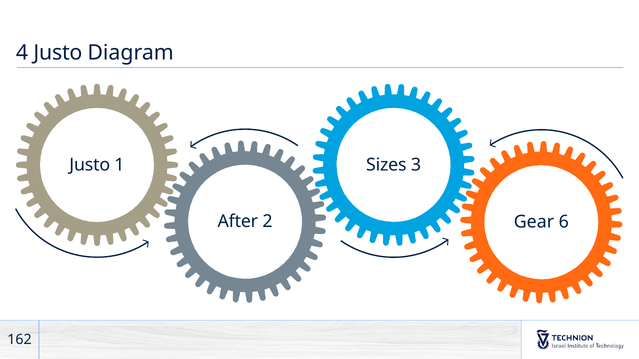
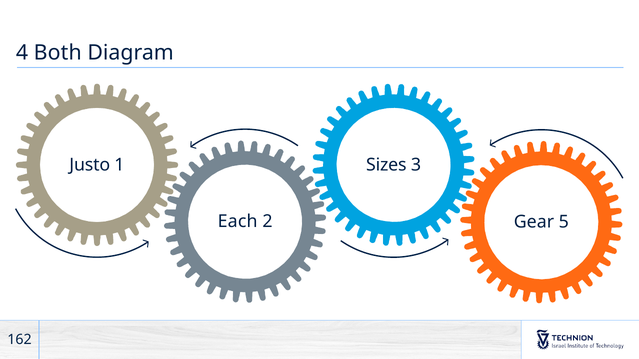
4 Justo: Justo -> Both
After: After -> Each
6: 6 -> 5
